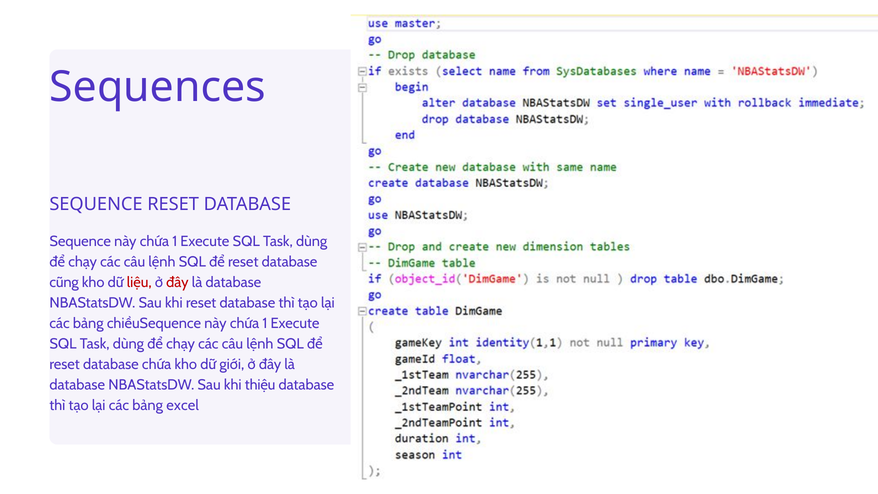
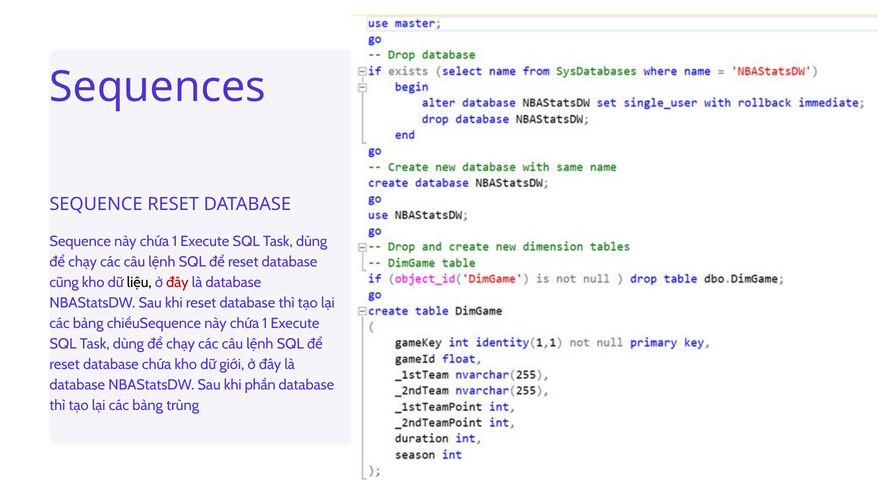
liệu colour: red -> black
thiệu: thiệu -> phần
excel: excel -> trùng
